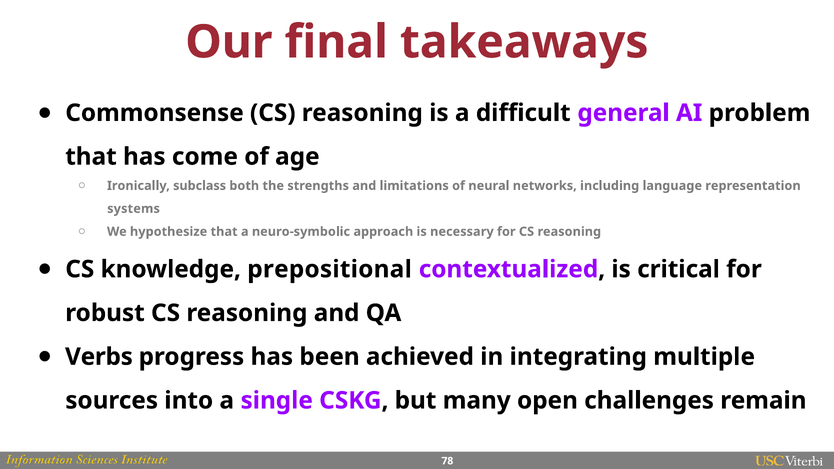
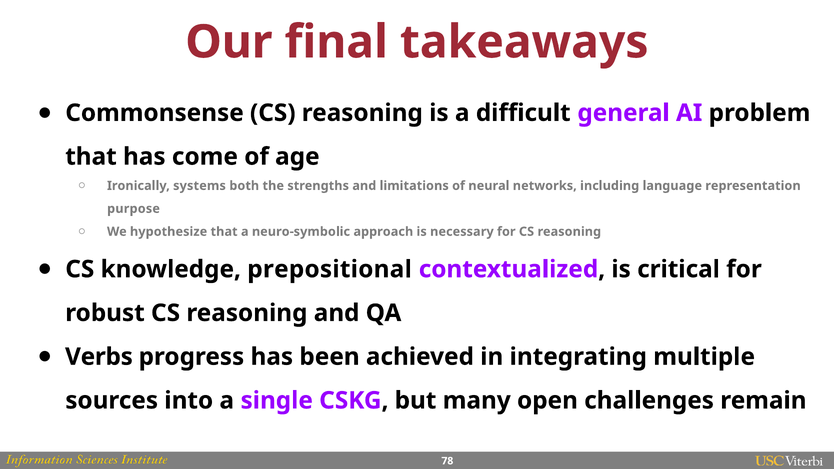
subclass: subclass -> systems
systems: systems -> purpose
